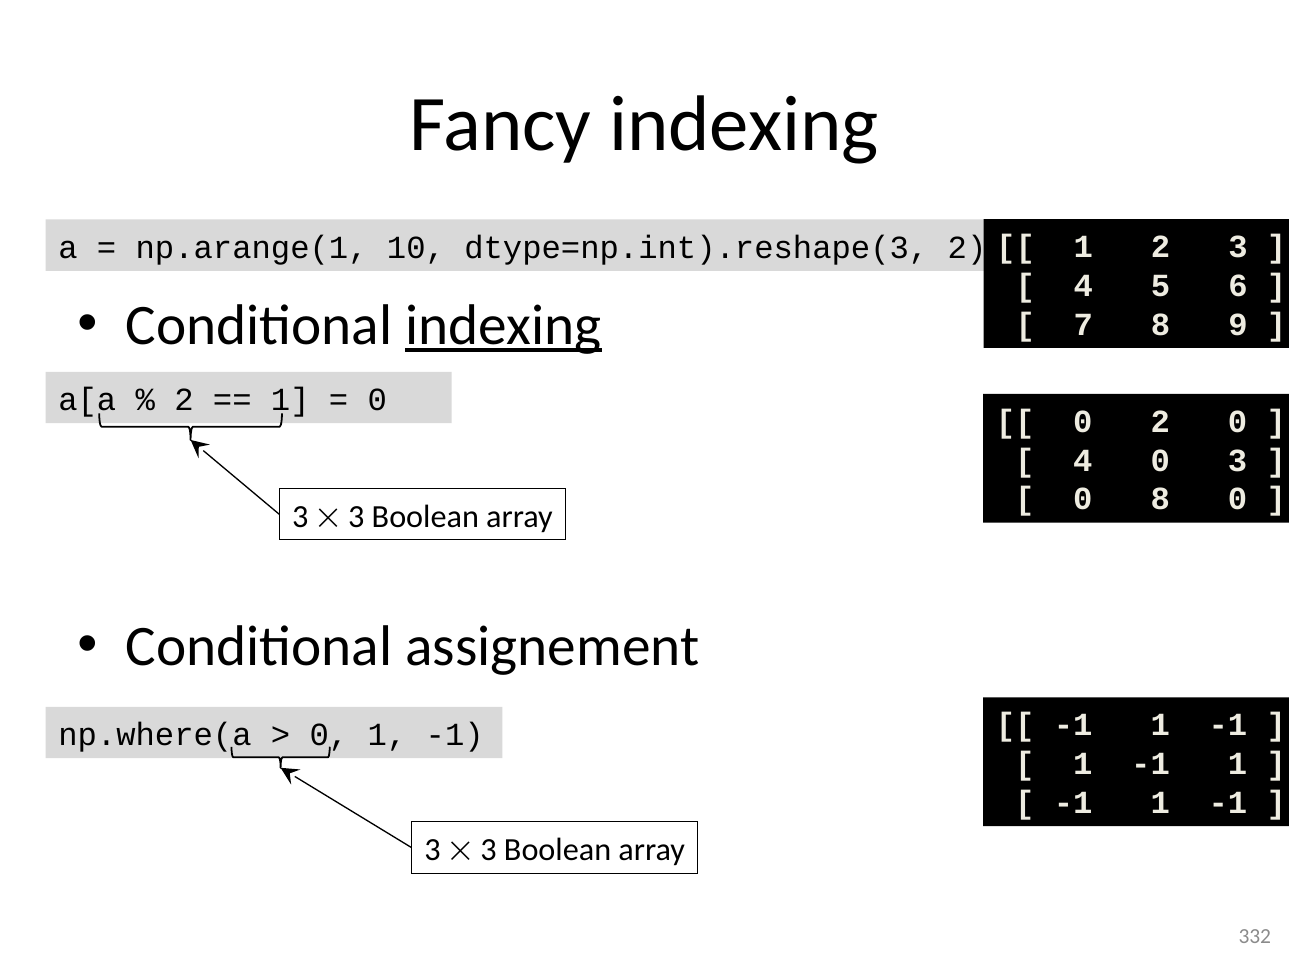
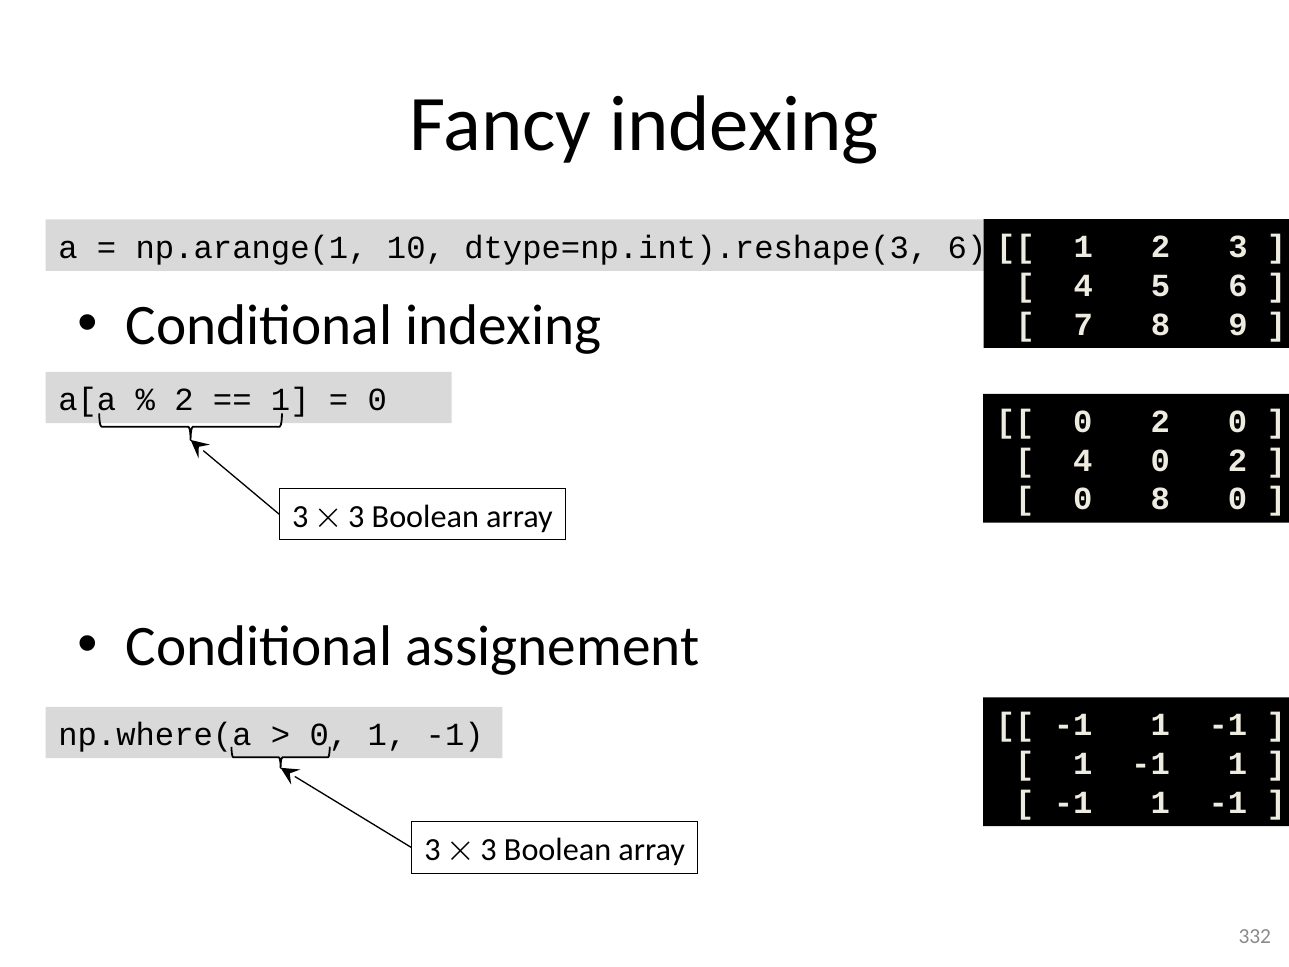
dtype=np.int).reshape(3 2: 2 -> 6
indexing at (504, 325) underline: present -> none
4 0 3: 3 -> 2
